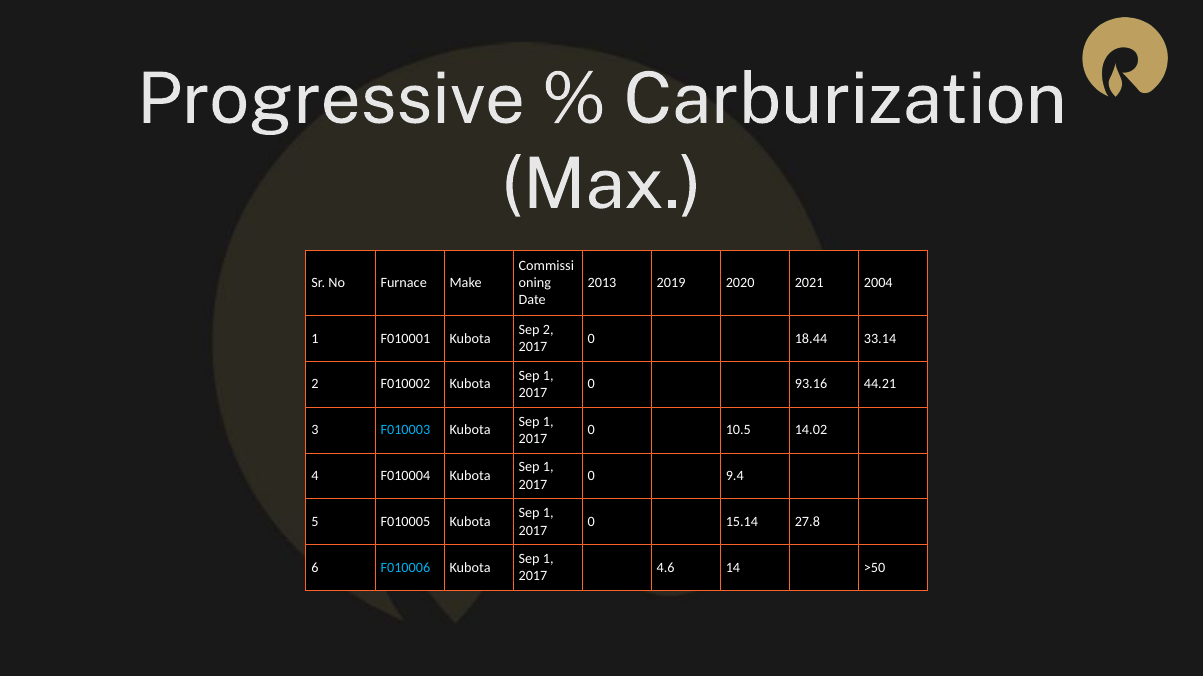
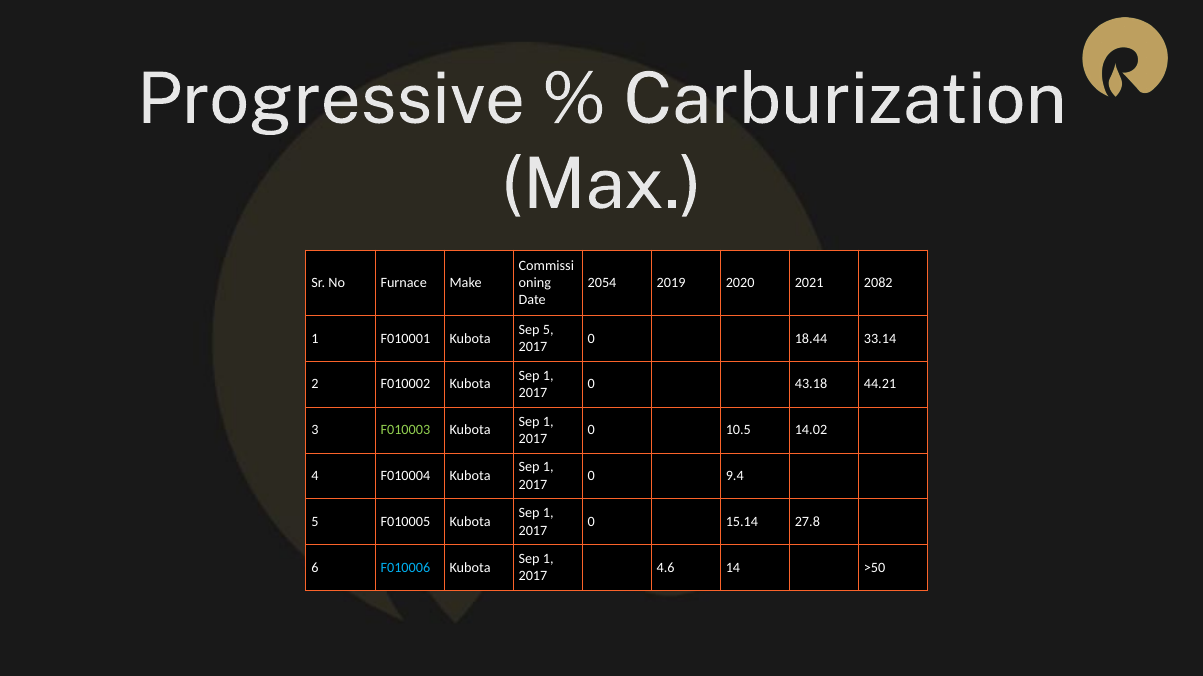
2013: 2013 -> 2054
2004: 2004 -> 2082
Sep 2: 2 -> 5
93.16: 93.16 -> 43.18
F010003 colour: light blue -> light green
